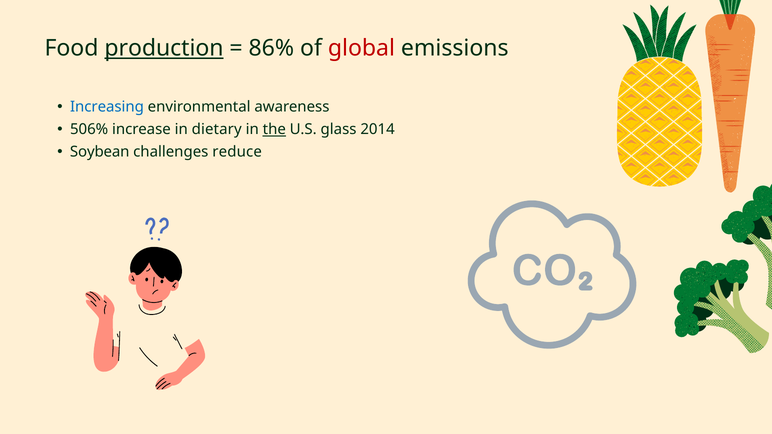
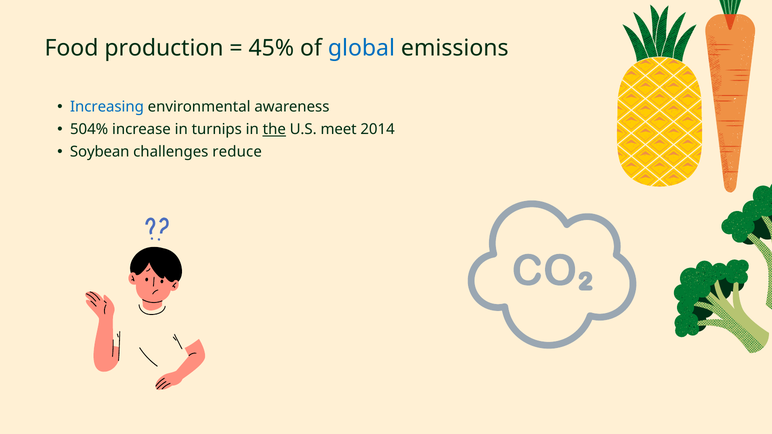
production underline: present -> none
86%: 86% -> 45%
global colour: red -> blue
506%: 506% -> 504%
dietary: dietary -> turnips
glass: glass -> meet
